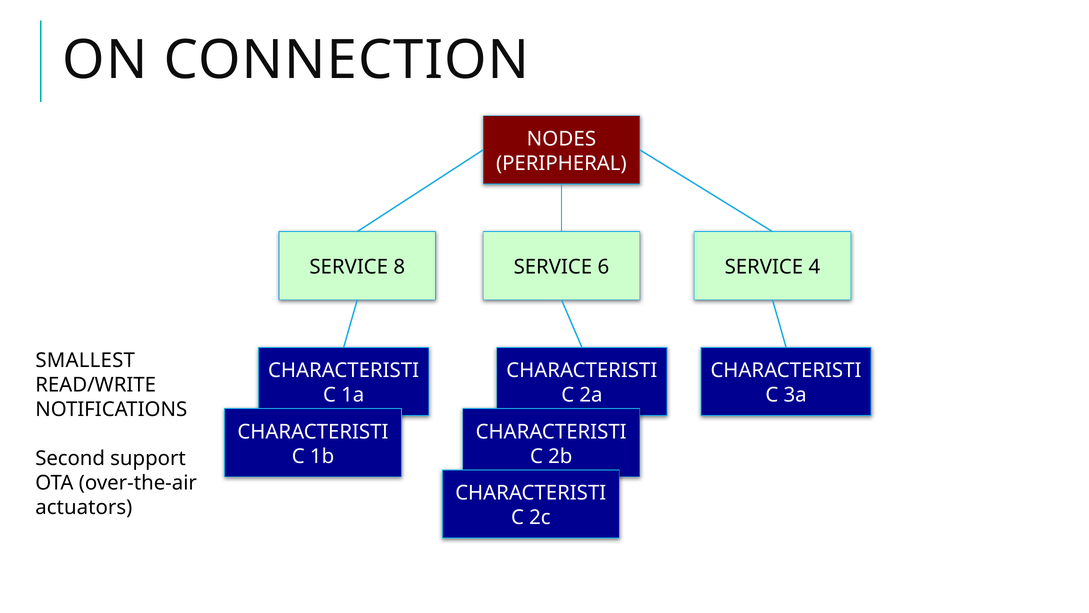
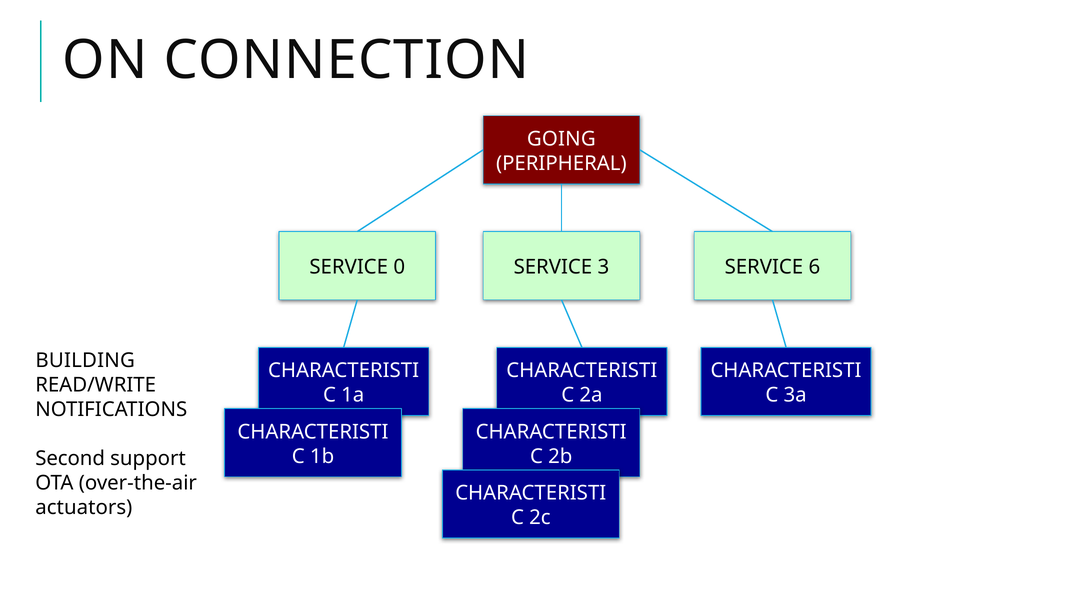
NODES: NODES -> GOING
8: 8 -> 0
6: 6 -> 3
4: 4 -> 6
SMALLEST: SMALLEST -> BUILDING
